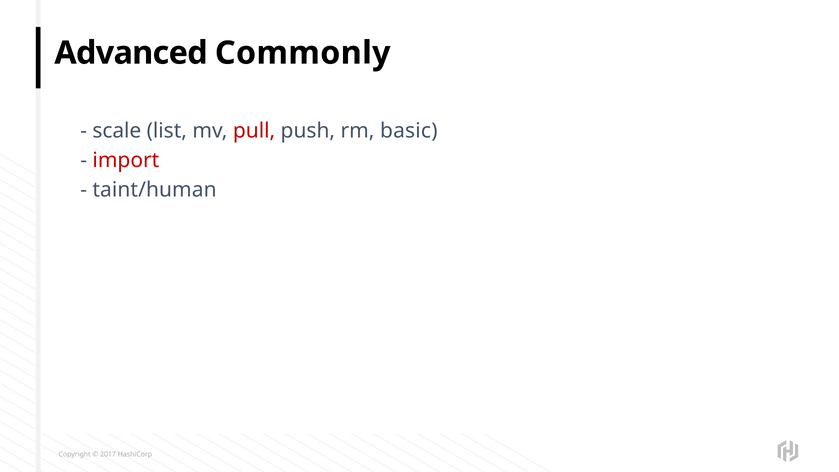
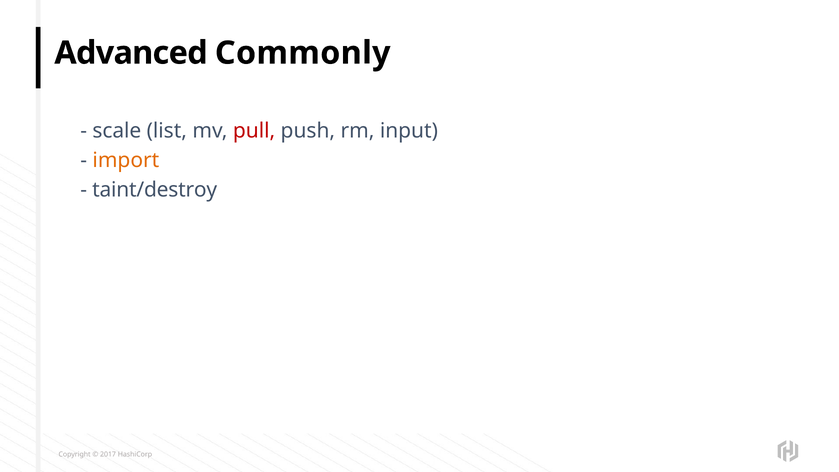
basic: basic -> input
import colour: red -> orange
taint/human: taint/human -> taint/destroy
